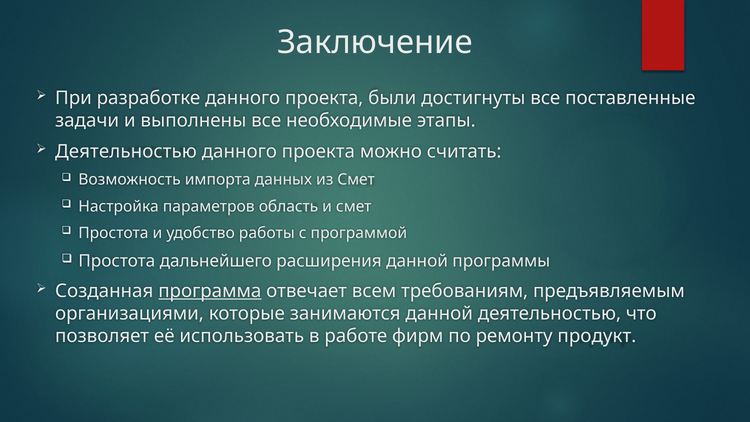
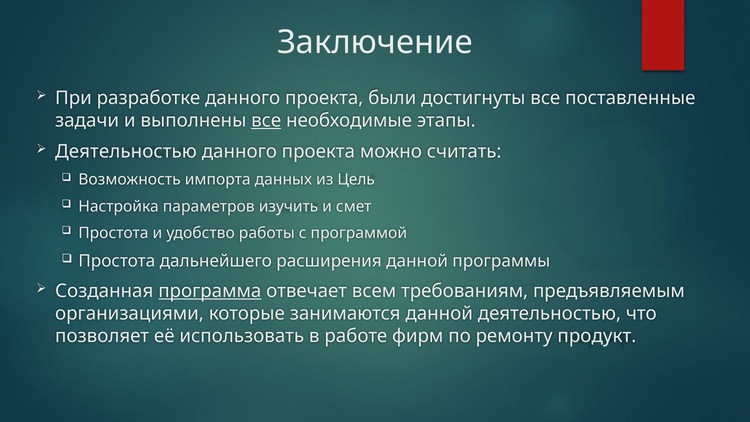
все at (266, 121) underline: none -> present
из Смет: Смет -> Цель
область: область -> изучить
